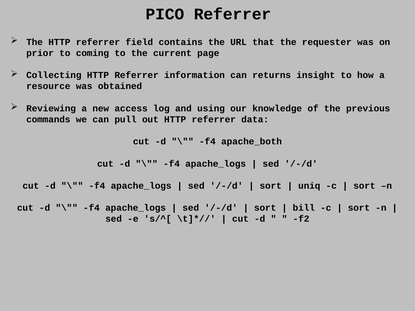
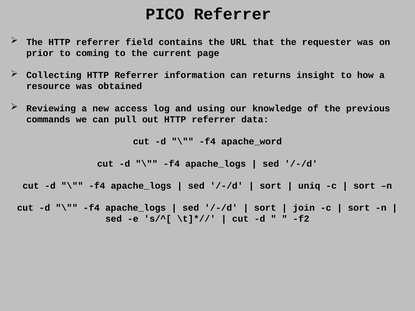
apache_both: apache_both -> apache_word
bill: bill -> join
